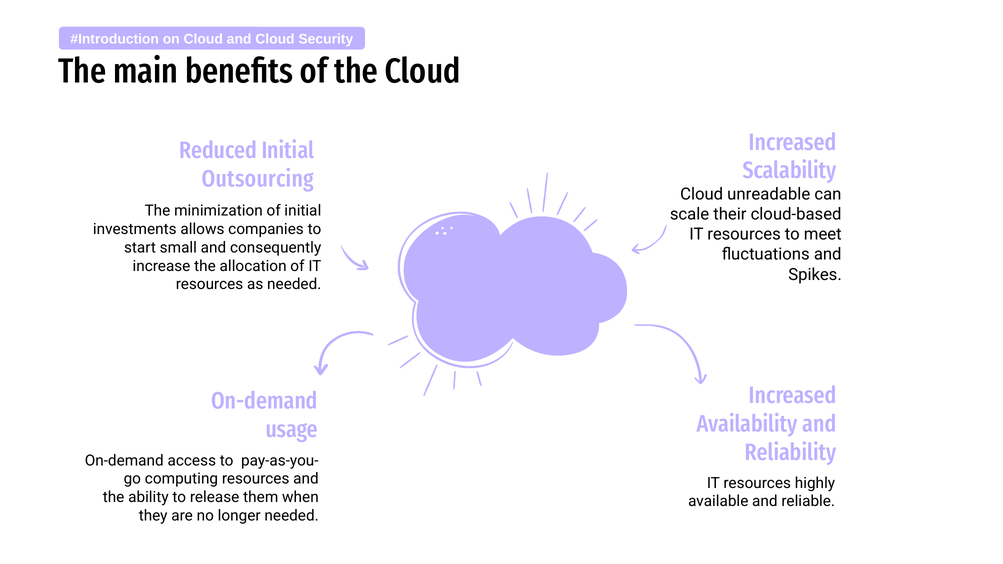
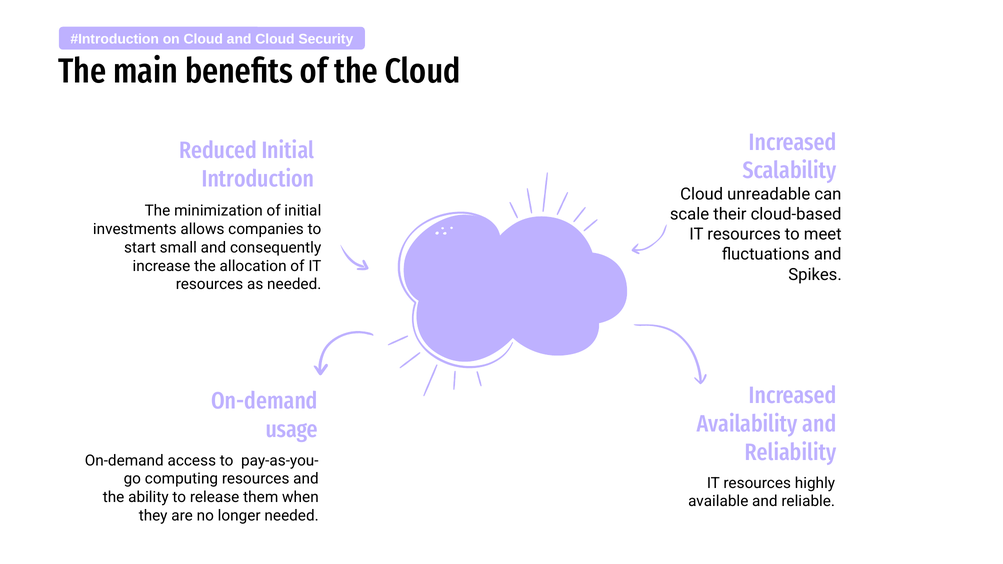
Outsourcing: Outsourcing -> Introduction
